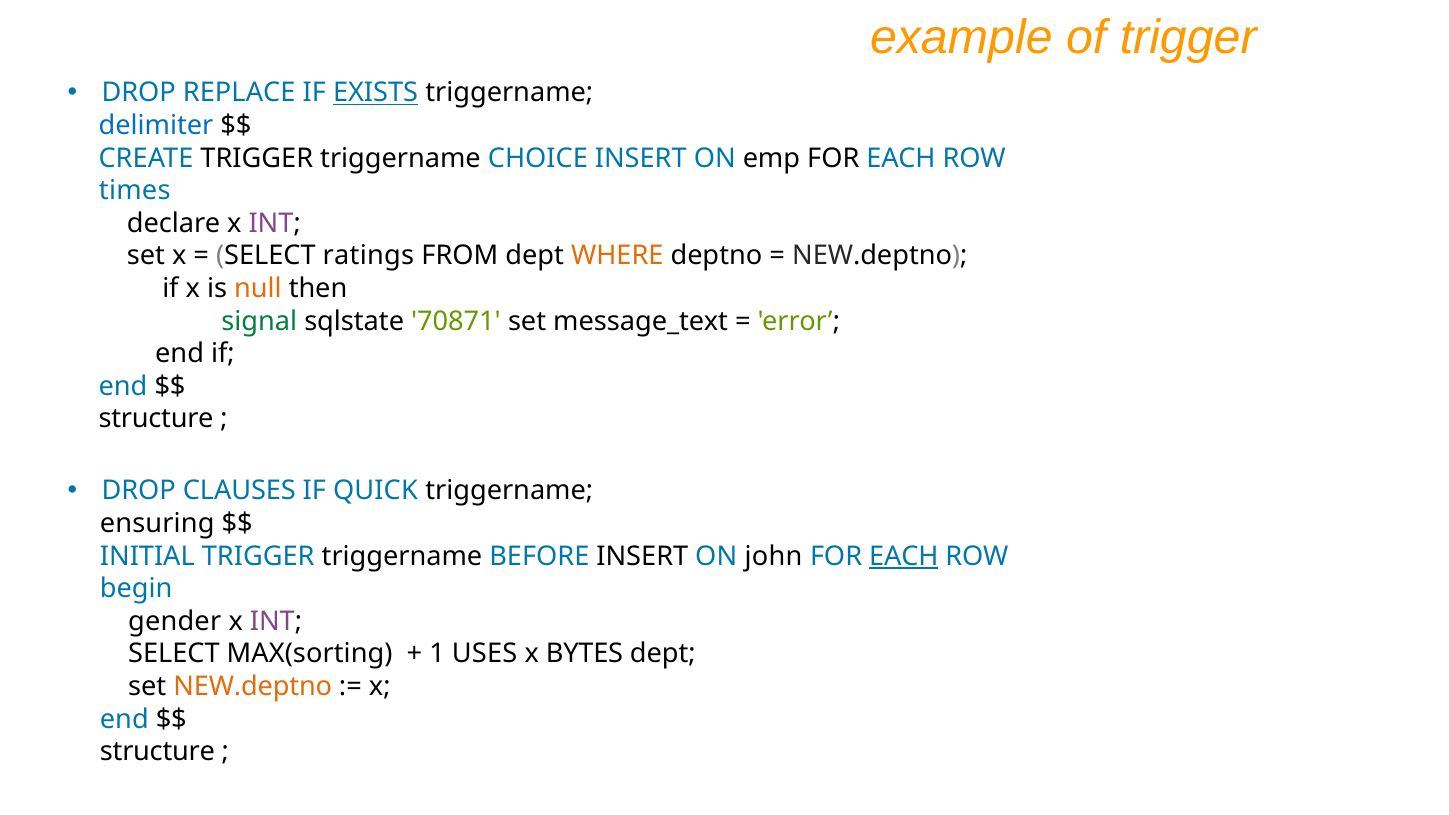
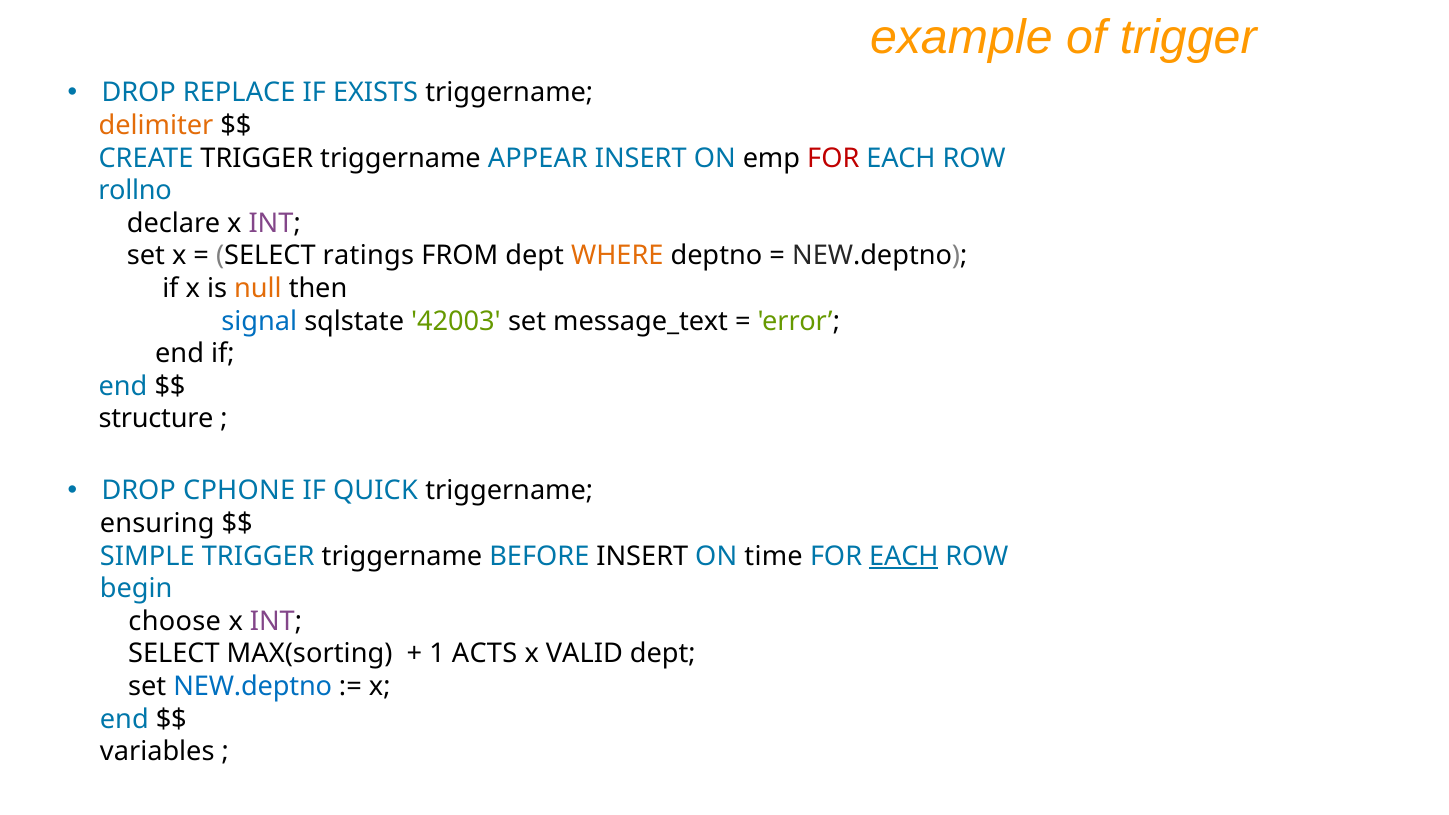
EXISTS underline: present -> none
delimiter colour: blue -> orange
CHOICE: CHOICE -> APPEAR
FOR at (833, 158) colour: black -> red
times: times -> rollno
signal colour: green -> blue
70871: 70871 -> 42003
CLAUSES: CLAUSES -> CPHONE
INITIAL: INITIAL -> SIMPLE
john: john -> time
gender: gender -> choose
USES: USES -> ACTS
BYTES: BYTES -> VALID
NEW.deptno at (253, 687) colour: orange -> blue
structure at (157, 752): structure -> variables
